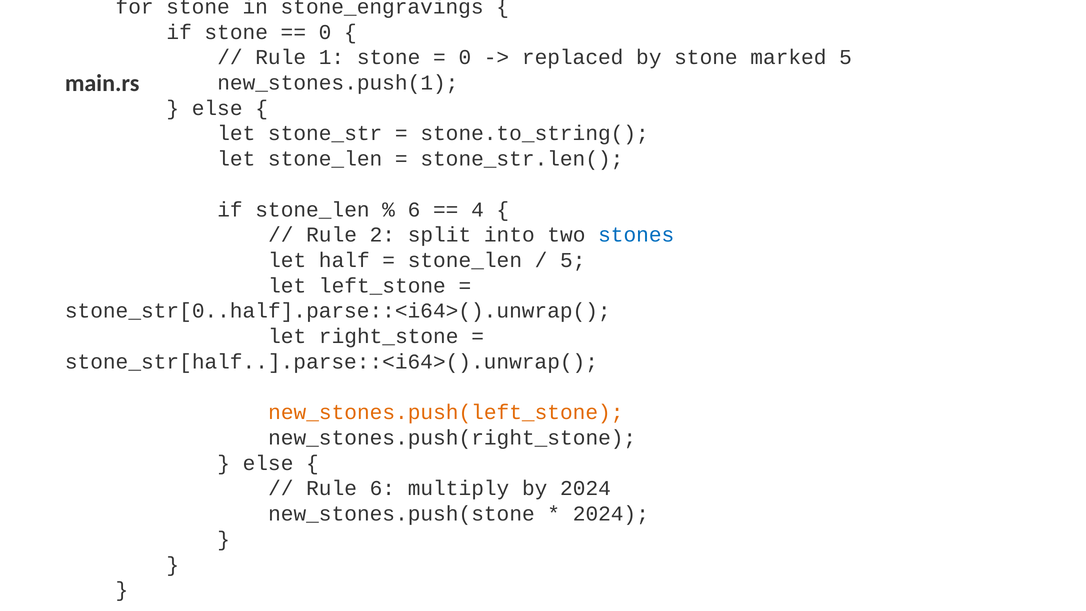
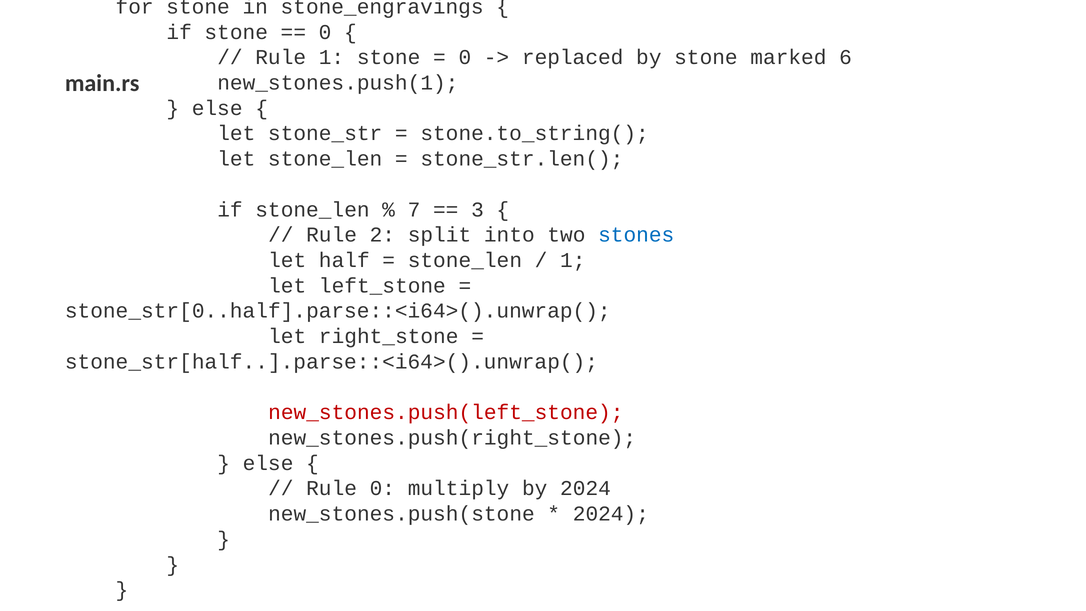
marked 5: 5 -> 6
6 at (414, 210): 6 -> 7
4: 4 -> 3
5 at (573, 260): 5 -> 1
new_stones.push(left_stone colour: orange -> red
Rule 6: 6 -> 0
